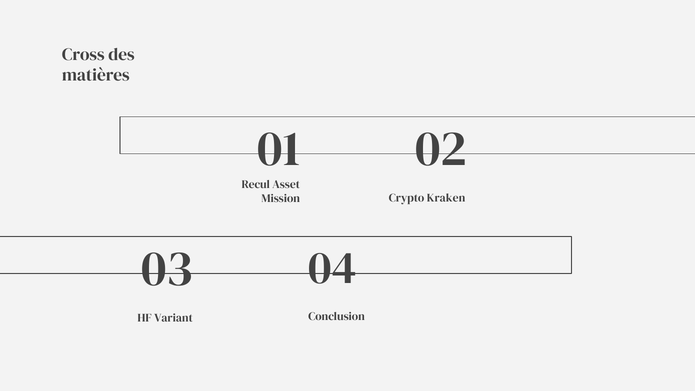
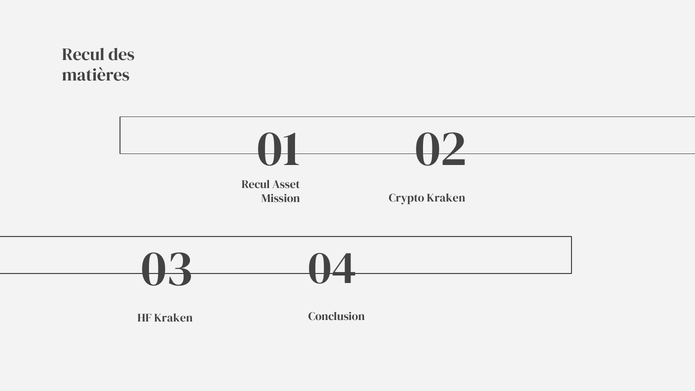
Cross at (83, 54): Cross -> Recul
HF Variant: Variant -> Kraken
